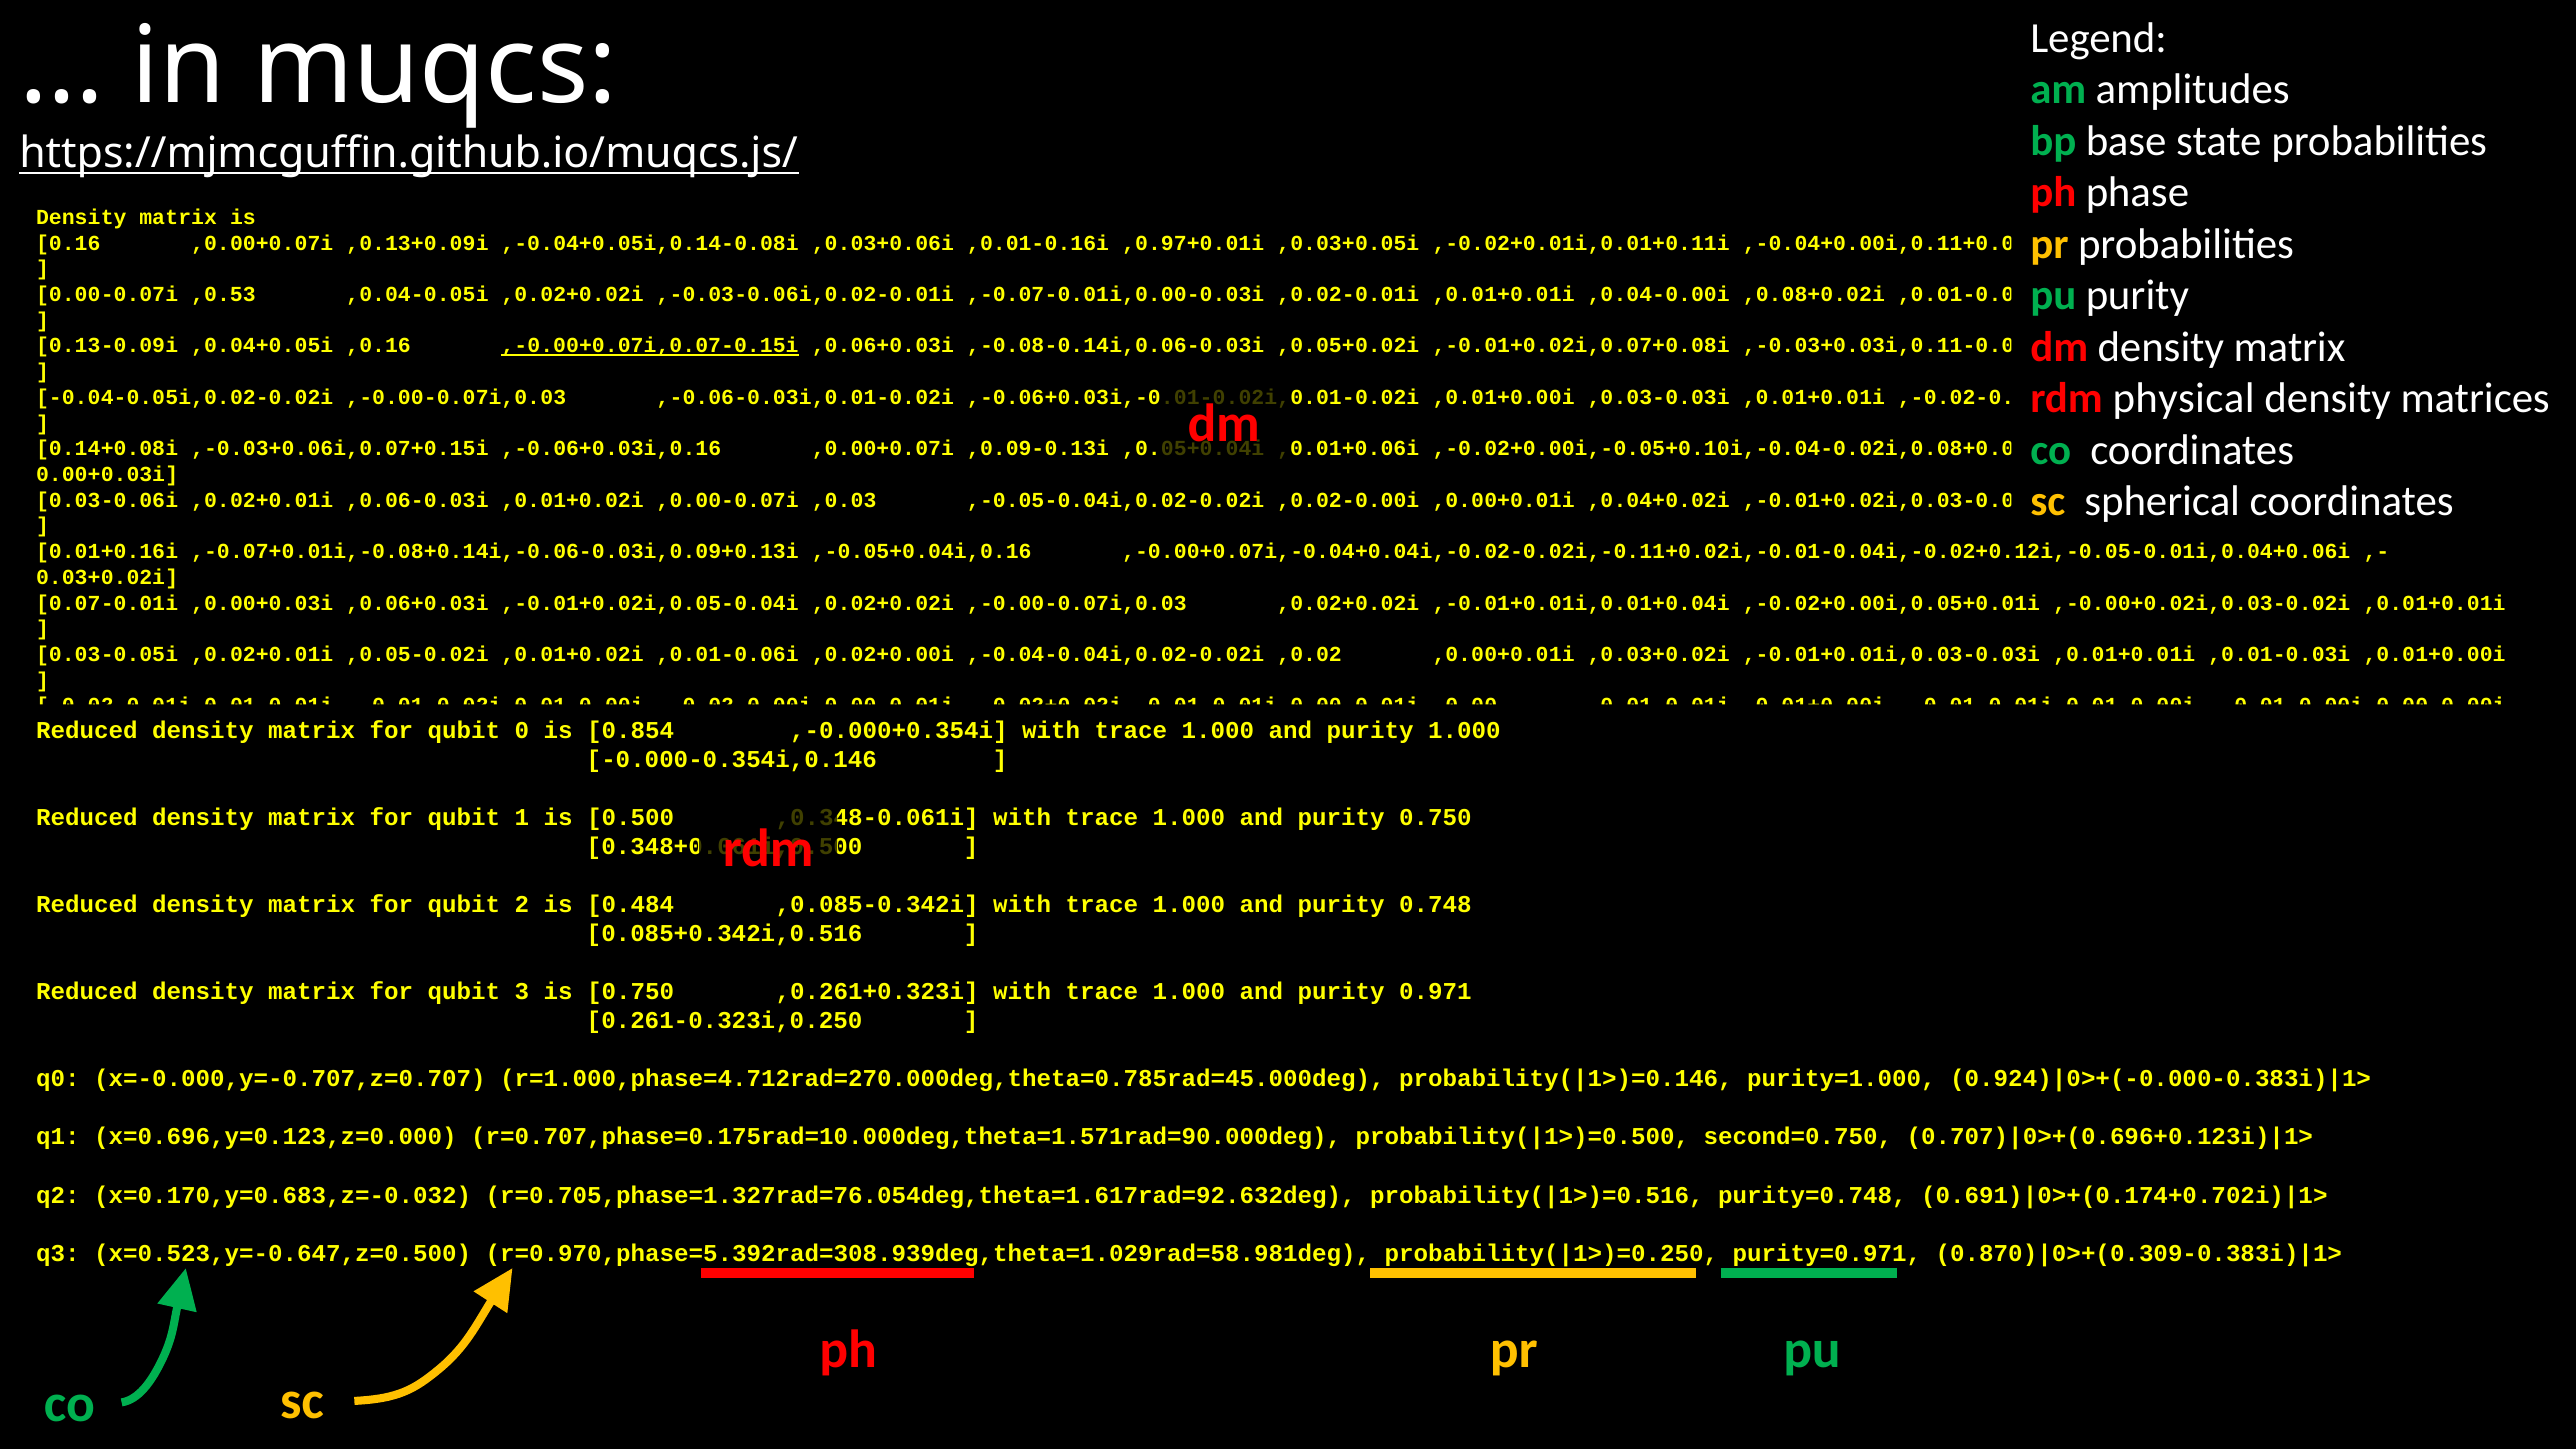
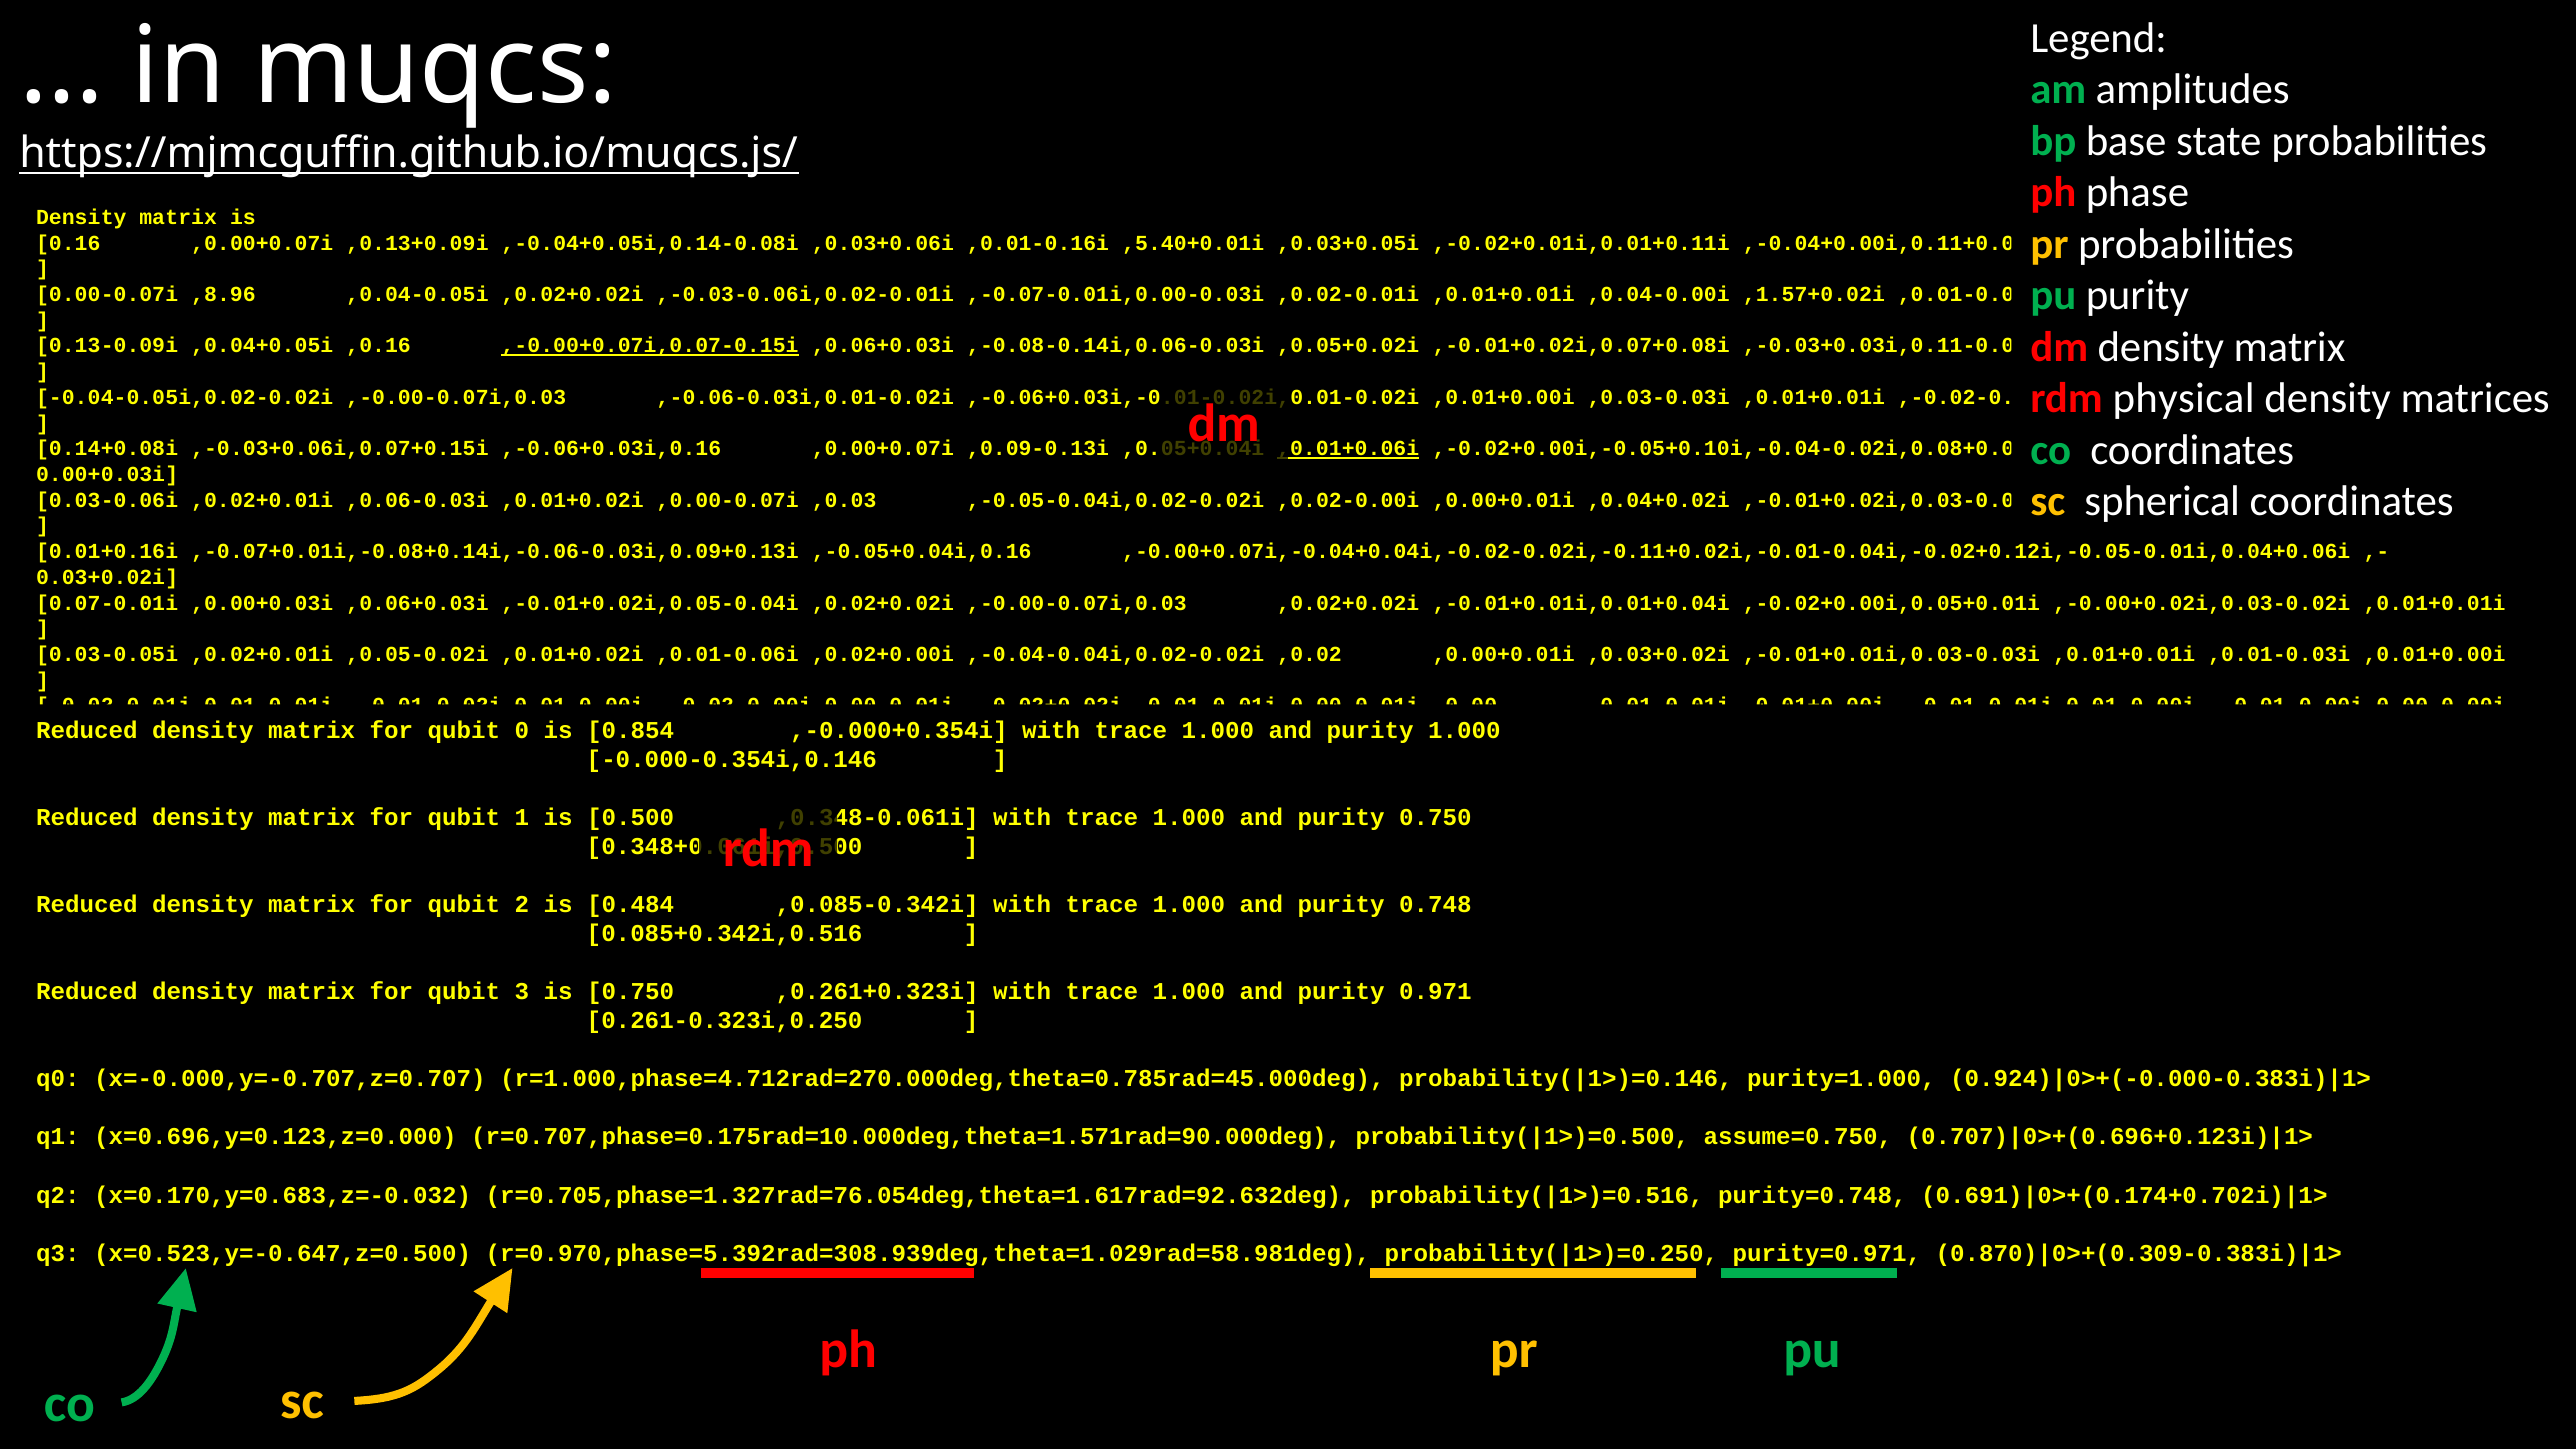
,0.97+0.01i: ,0.97+0.01i -> ,5.40+0.01i
,0.53: ,0.53 -> ,8.96
,0.08+0.02i: ,0.08+0.02i -> ,1.57+0.02i
,0.01+0.06i underline: none -> present
second=0.750: second=0.750 -> assume=0.750
